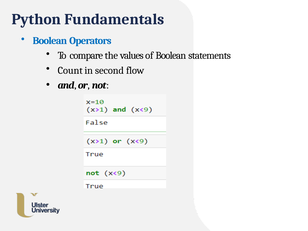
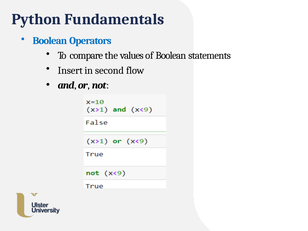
Count: Count -> Insert
